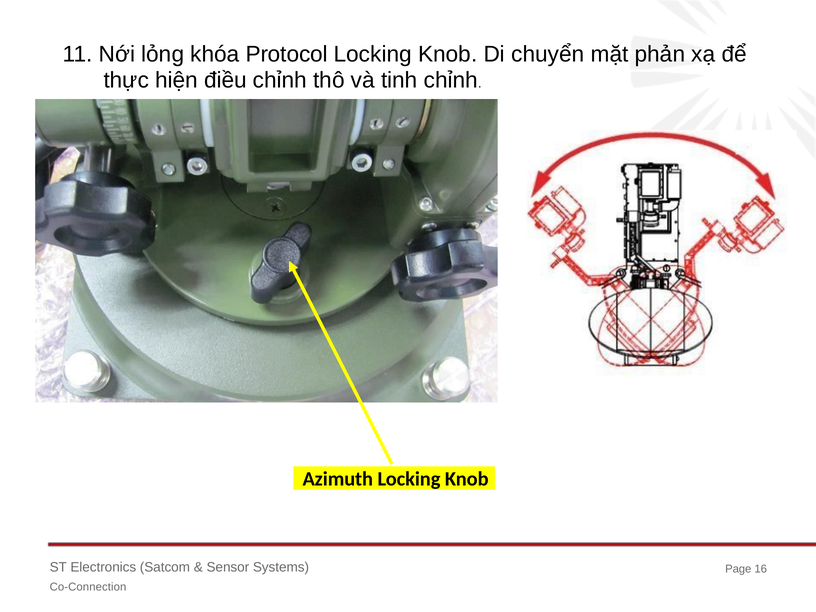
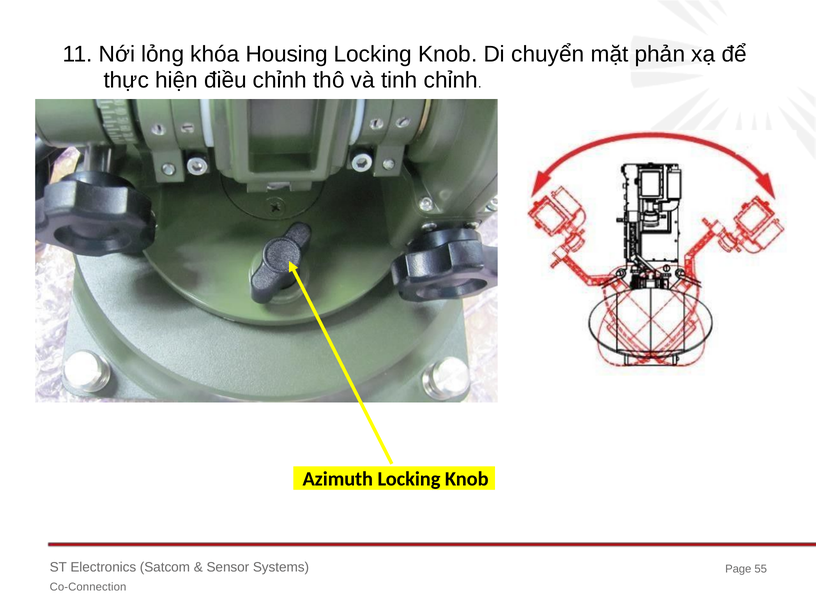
Protocol: Protocol -> Housing
16: 16 -> 55
